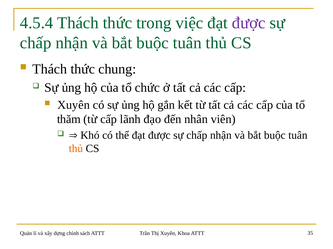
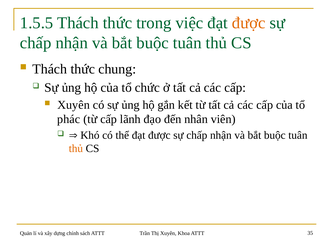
4.5.4: 4.5.4 -> 1.5.5
được at (249, 23) colour: purple -> orange
thăm: thăm -> phác
